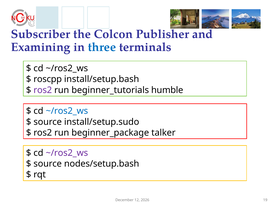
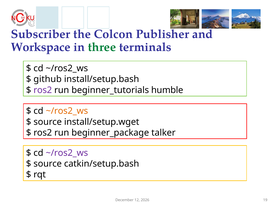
Examining: Examining -> Workspace
three colour: blue -> green
roscpp: roscpp -> github
~/ros2_ws at (67, 111) colour: blue -> orange
install/setup.sudo: install/setup.sudo -> install/setup.wget
nodes/setup.bash: nodes/setup.bash -> catkin/setup.bash
